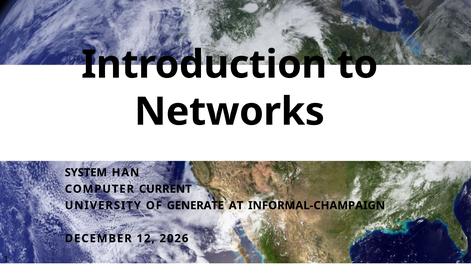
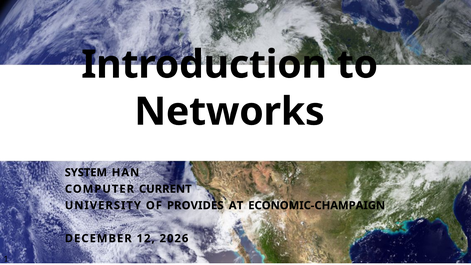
GENERATE: GENERATE -> PROVIDES
INFORMAL-CHAMPAIGN: INFORMAL-CHAMPAIGN -> ECONOMIC-CHAMPAIGN
